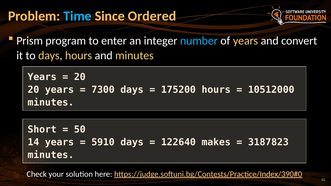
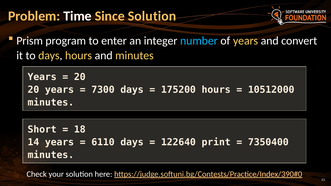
Time colour: light blue -> white
Since Ordered: Ordered -> Solution
50: 50 -> 18
5910: 5910 -> 6110
makes: makes -> print
3187823: 3187823 -> 7350400
